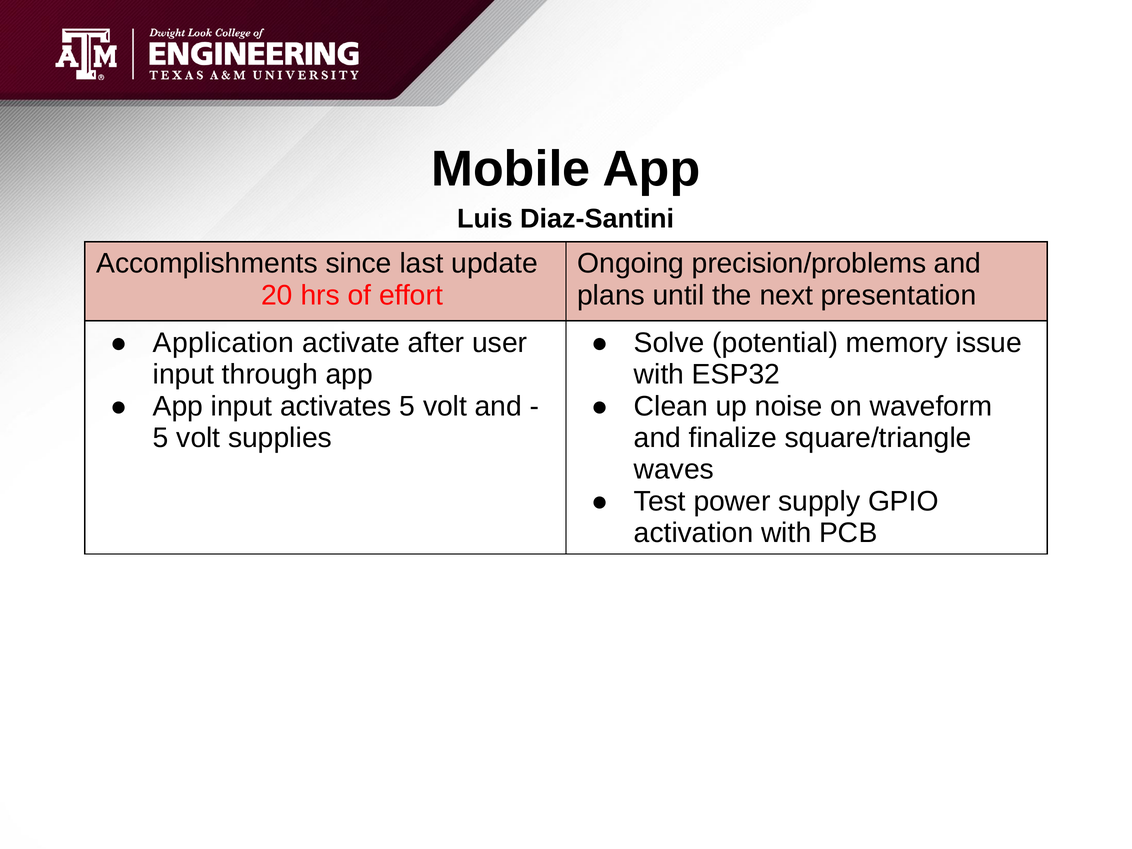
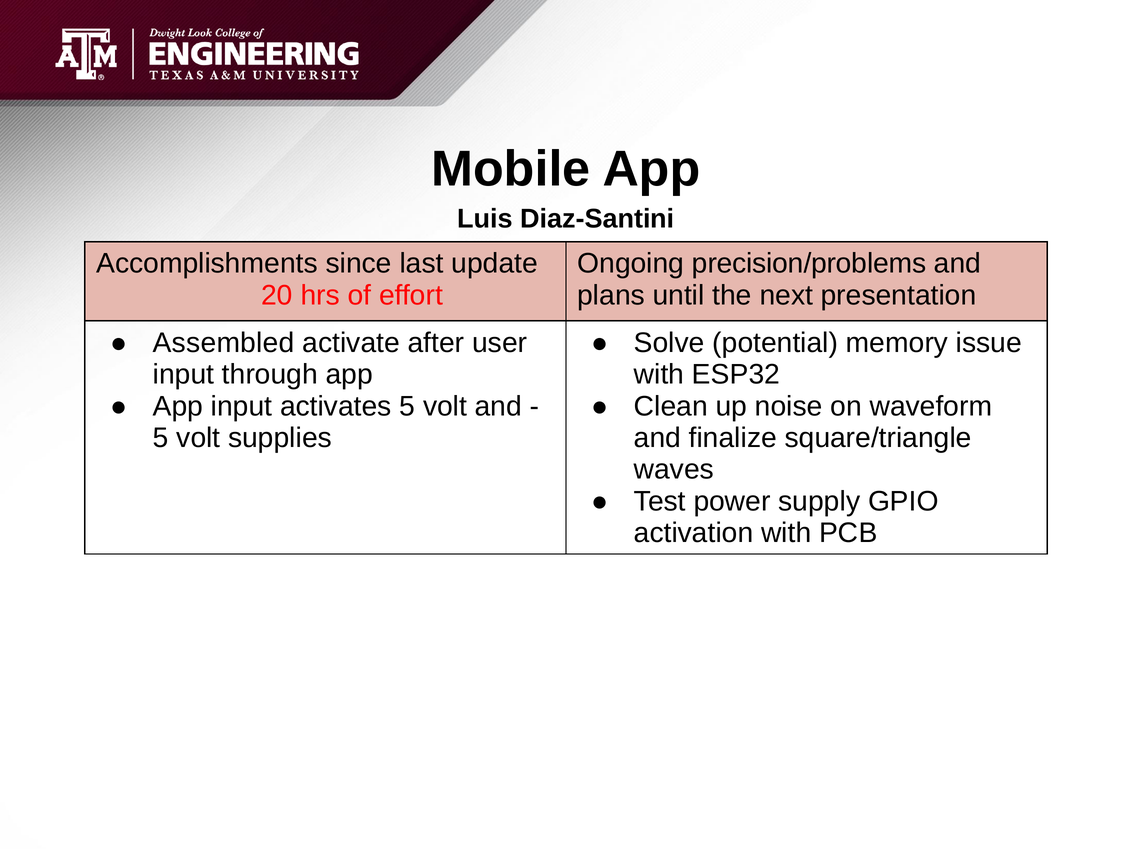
Application: Application -> Assembled
